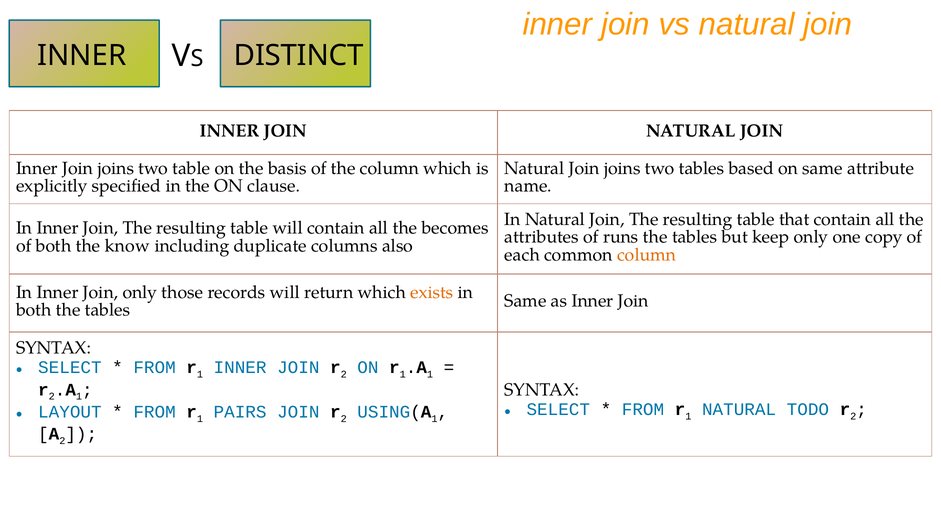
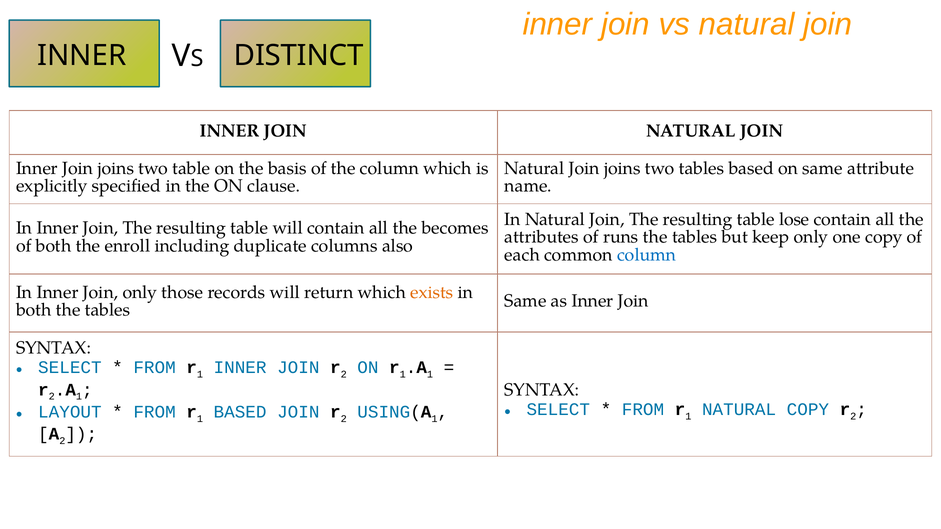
that: that -> lose
know: know -> enroll
column at (647, 255) colour: orange -> blue
NATURAL TODO: TODO -> COPY
PAIRS at (240, 412): PAIRS -> BASED
